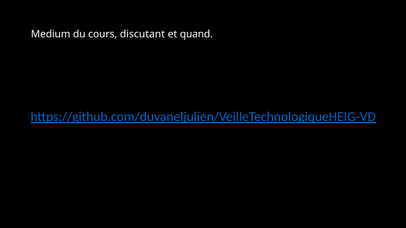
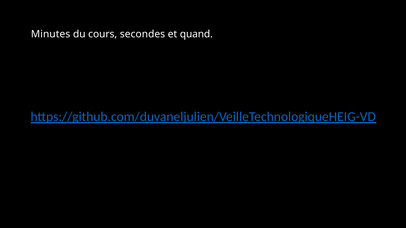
Medium: Medium -> Minutes
discutant: discutant -> secondes
